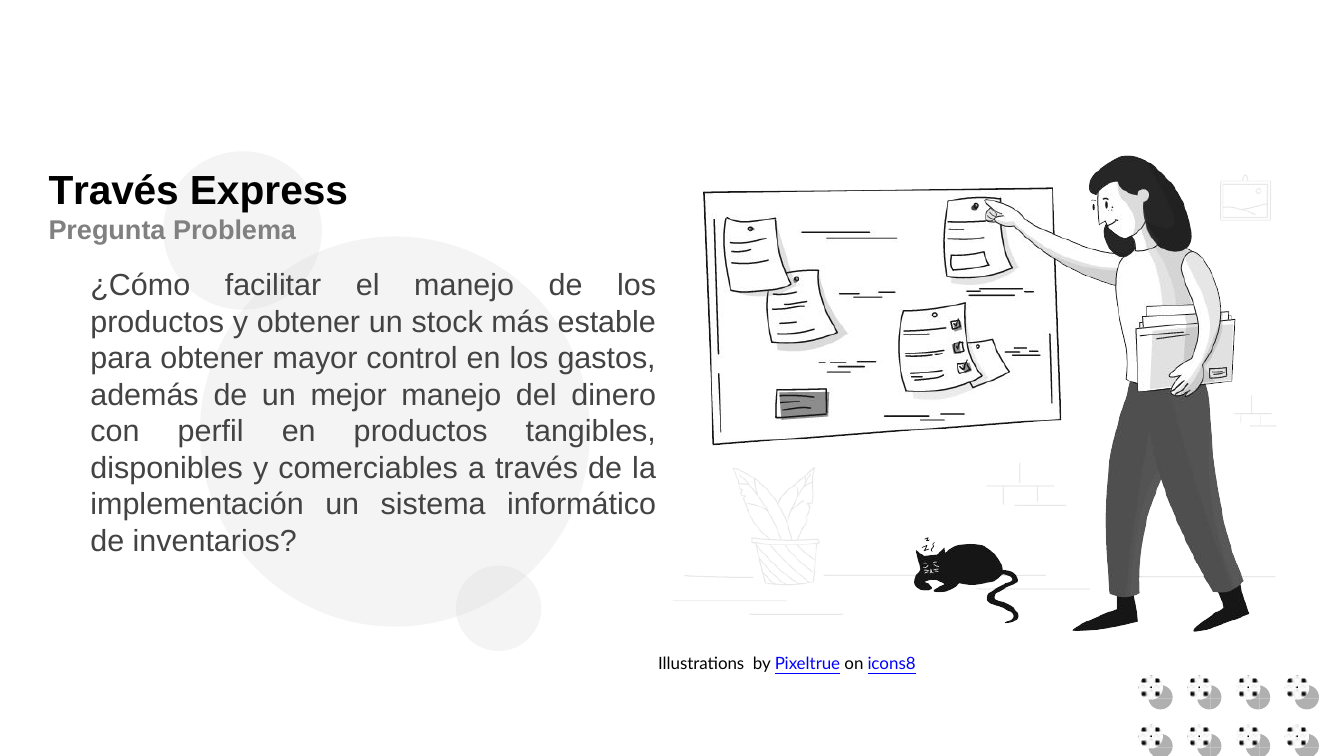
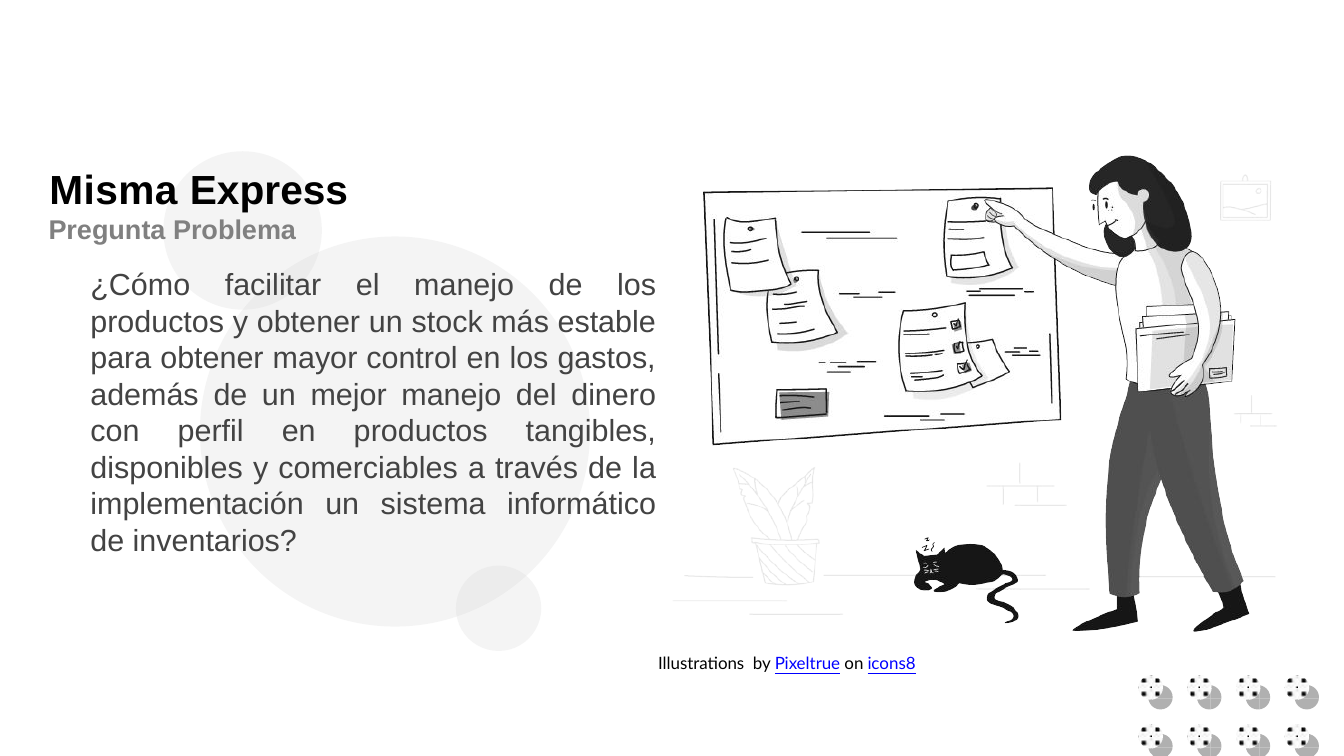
Través at (114, 191): Través -> Misma
